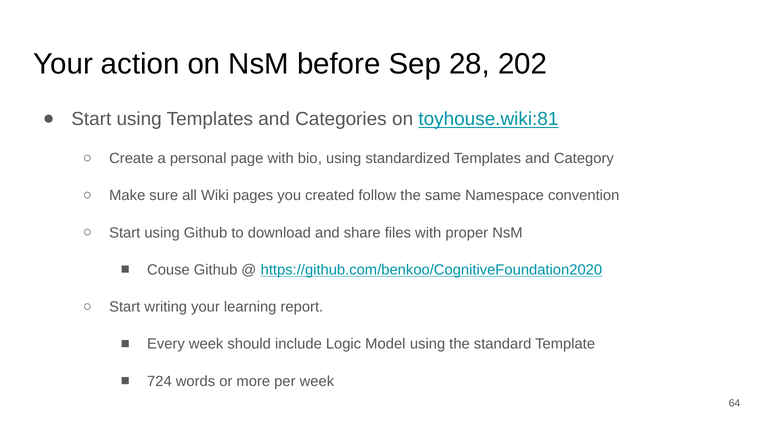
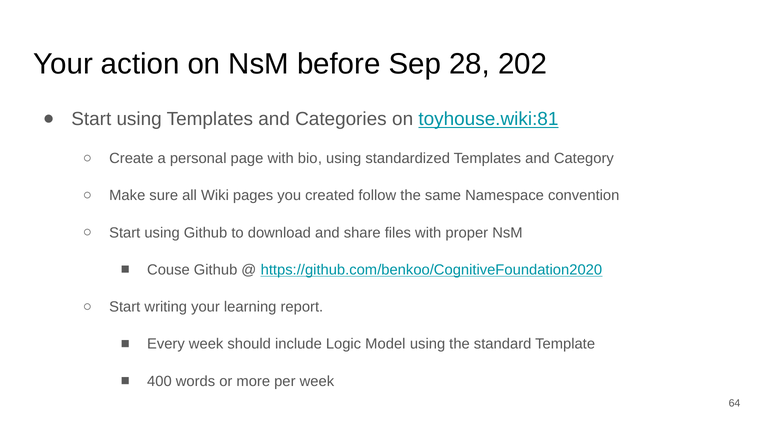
724: 724 -> 400
